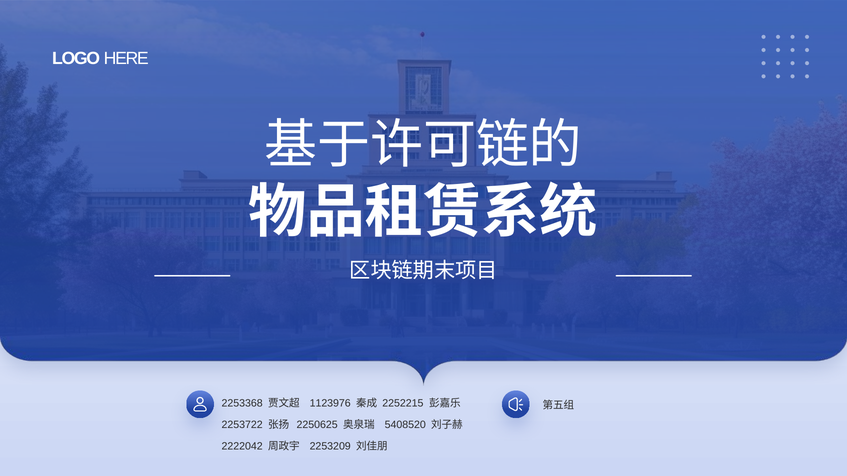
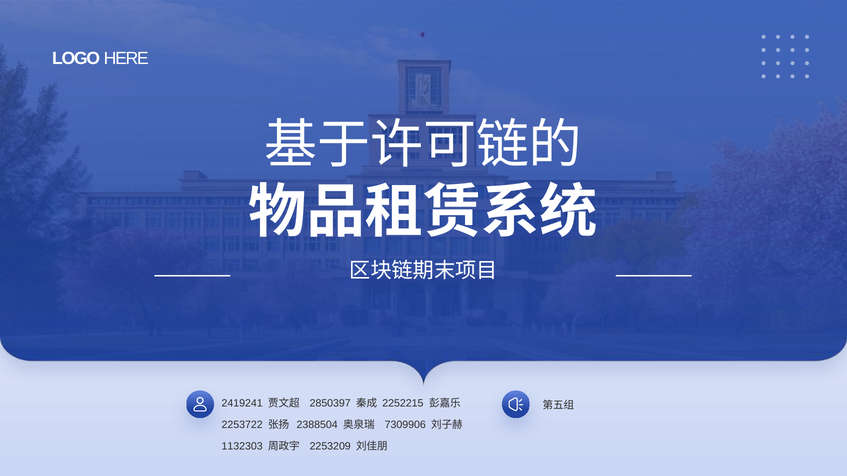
2253368: 2253368 -> 2419241
1123976: 1123976 -> 2850397
2250625: 2250625 -> 2388504
5408520: 5408520 -> 7309906
2222042: 2222042 -> 1132303
